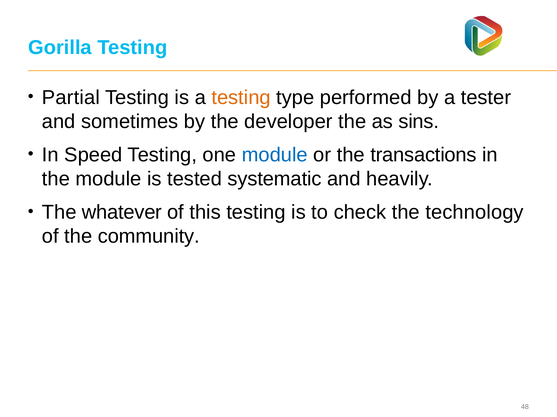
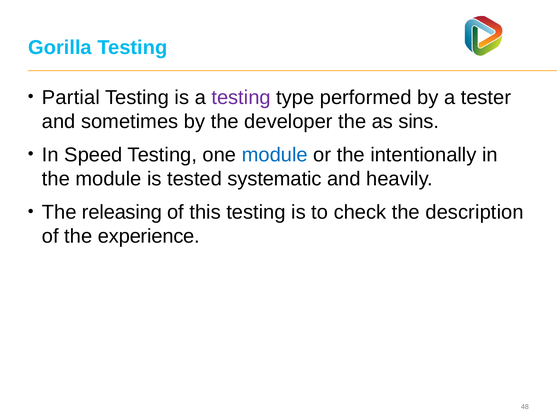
testing at (241, 98) colour: orange -> purple
transactions: transactions -> intentionally
whatever: whatever -> releasing
technology: technology -> description
community: community -> experience
